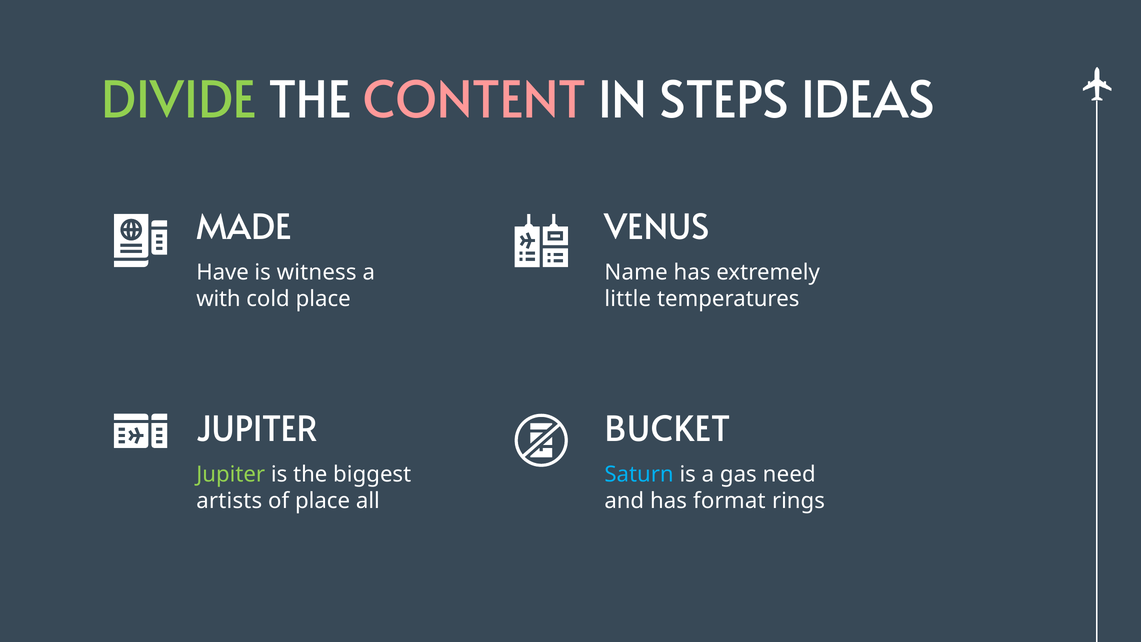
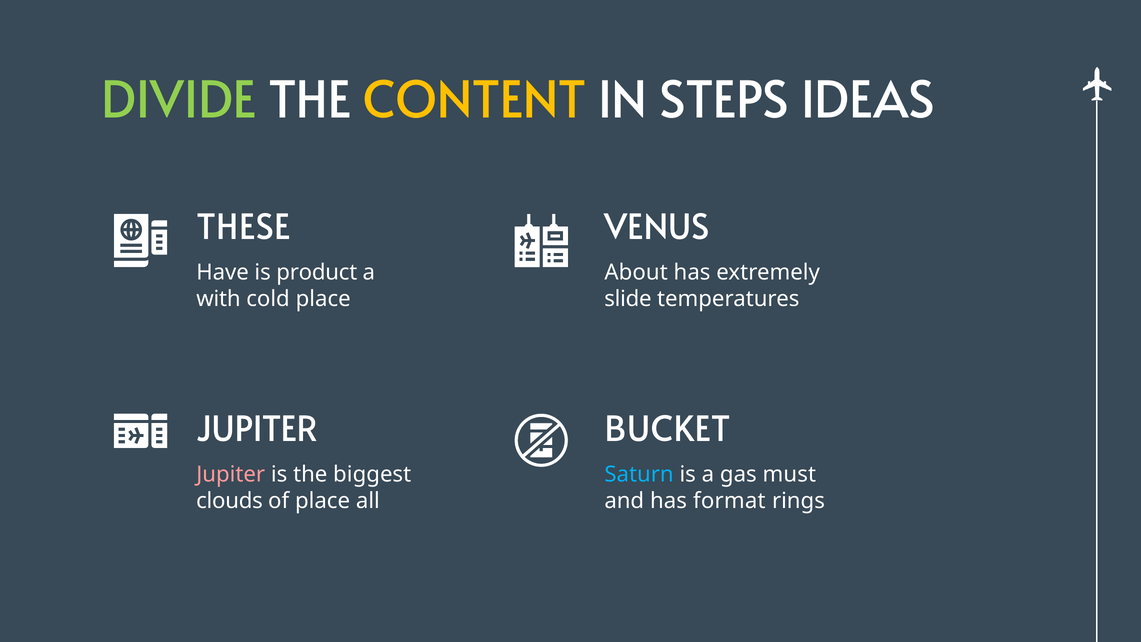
CONTENT colour: pink -> yellow
MADE: MADE -> THESE
witness: witness -> product
Name: Name -> About
little: little -> slide
Jupiter at (231, 474) colour: light green -> pink
need: need -> must
artists: artists -> clouds
